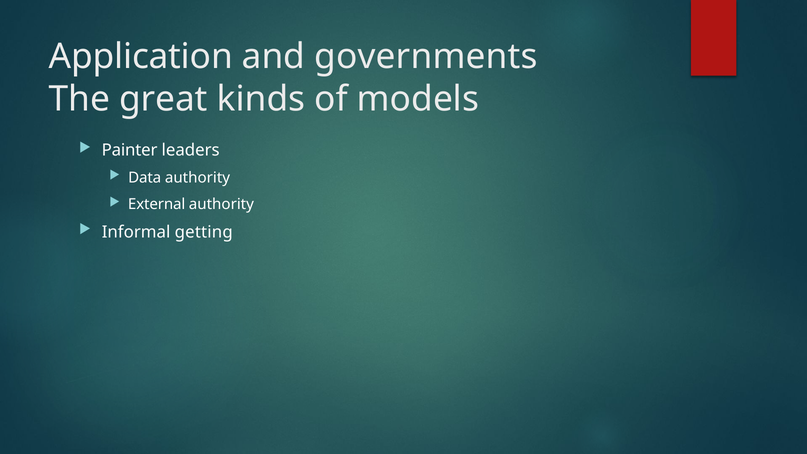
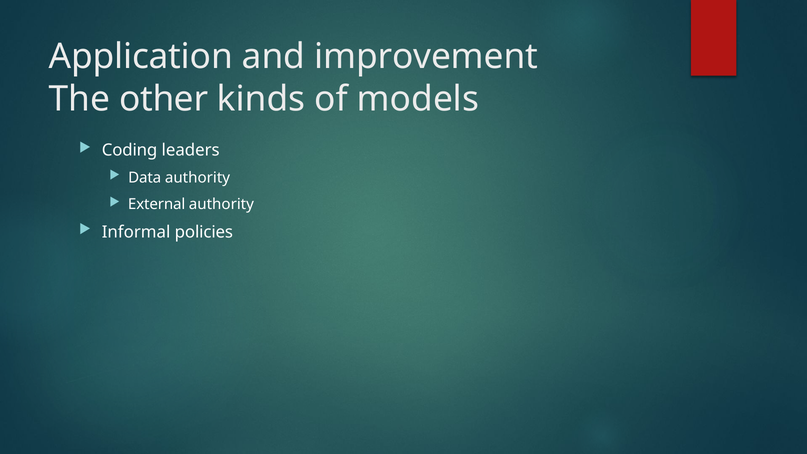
governments: governments -> improvement
great: great -> other
Painter: Painter -> Coding
getting: getting -> policies
